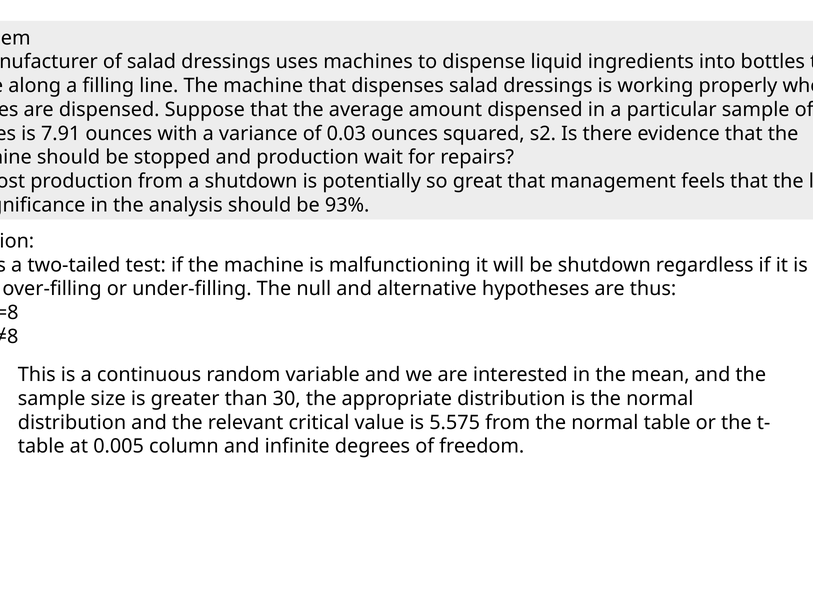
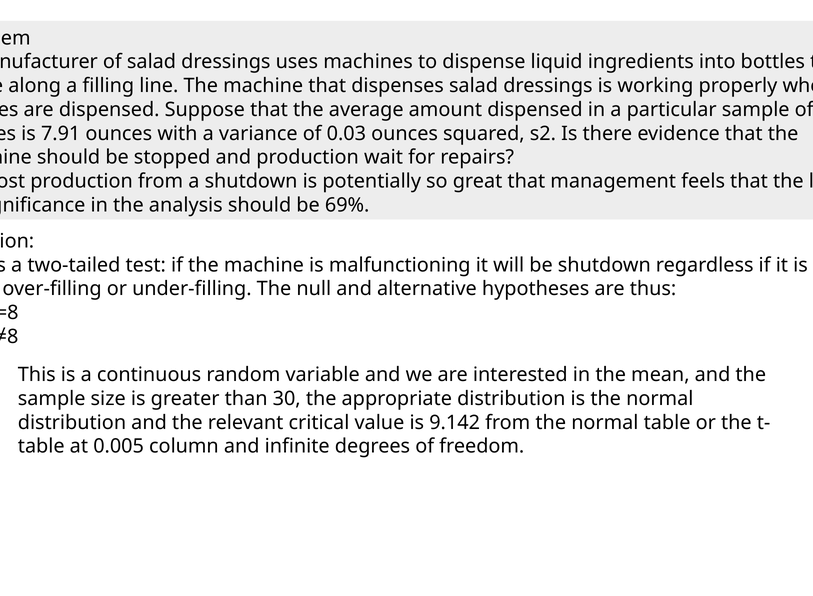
93%: 93% -> 69%
5.575: 5.575 -> 9.142
